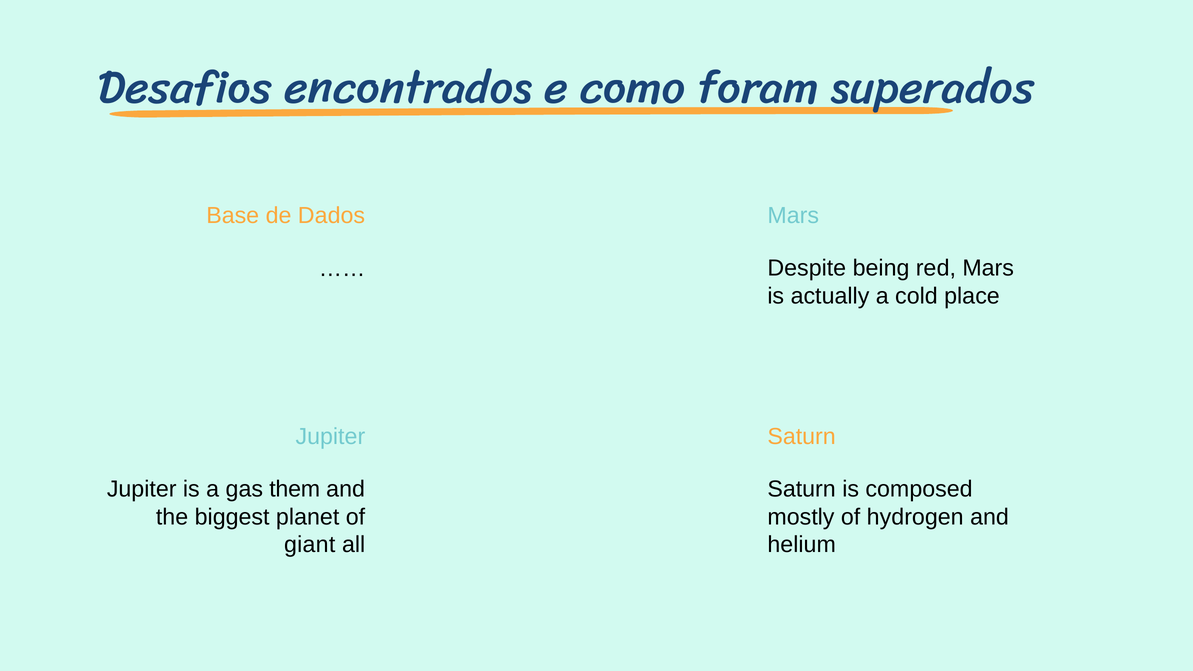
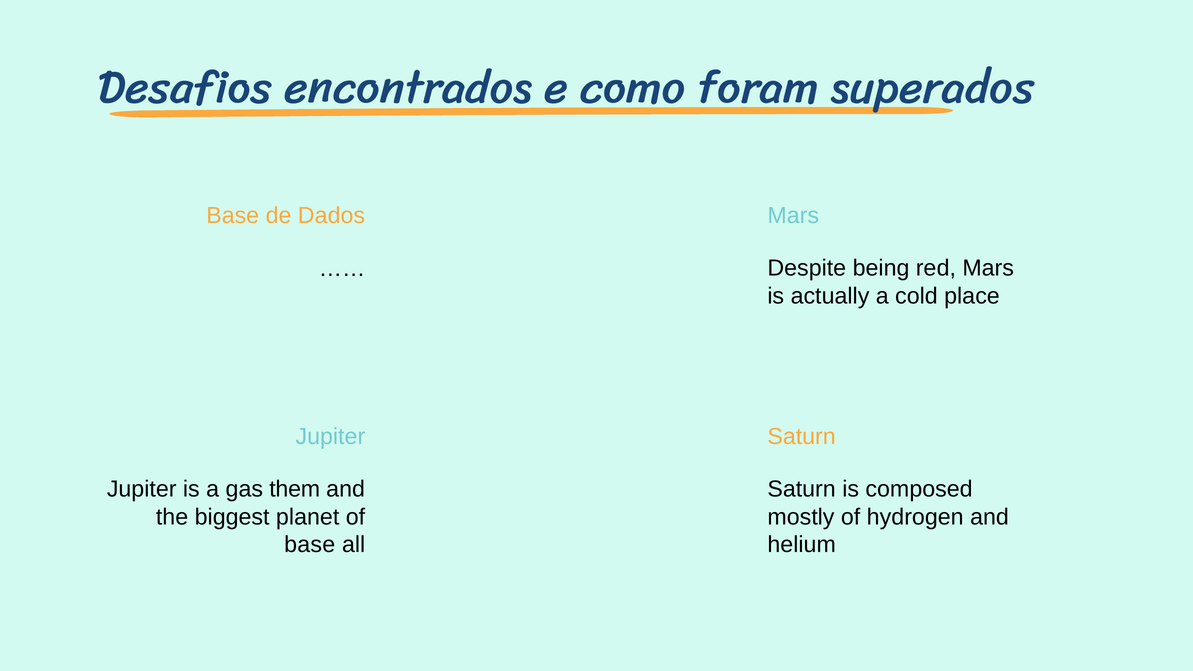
giant at (310, 545): giant -> base
